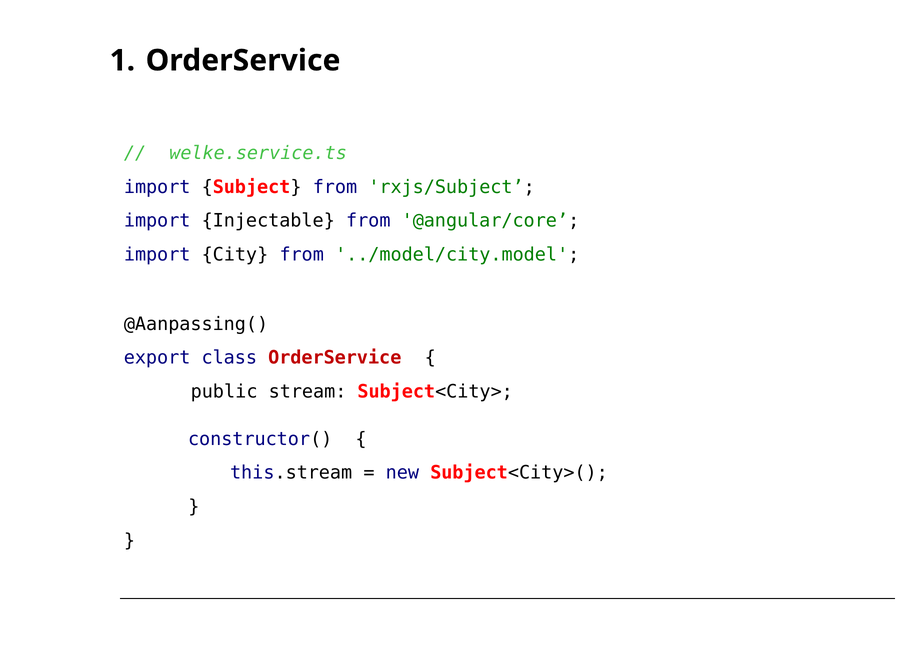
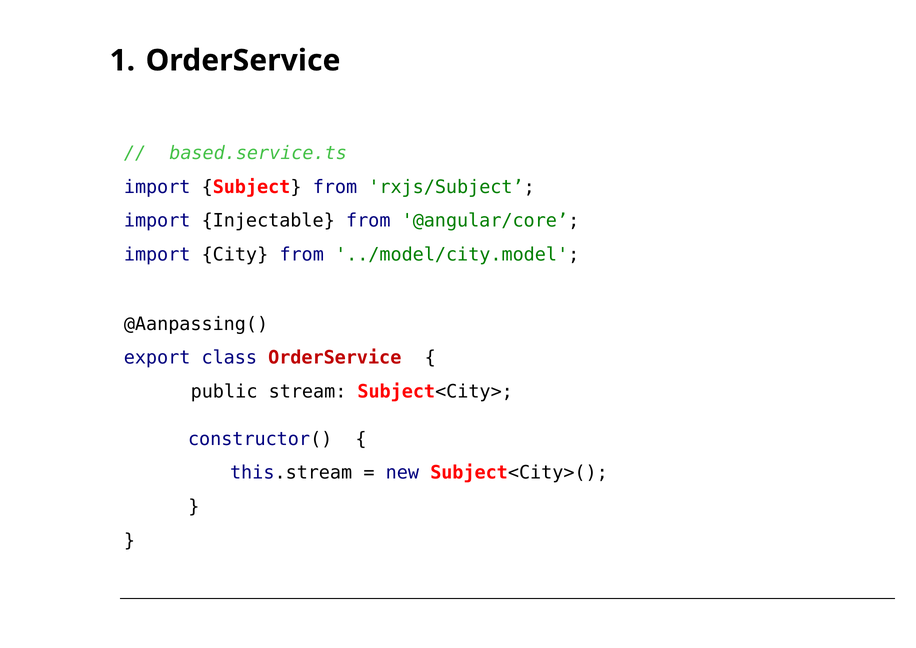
welke.service.ts: welke.service.ts -> based.service.ts
